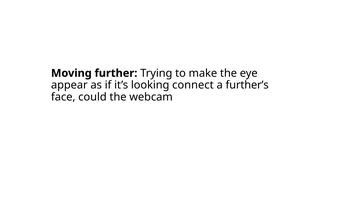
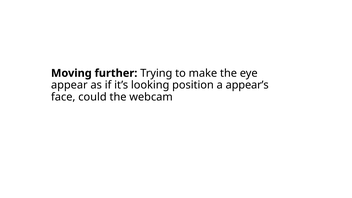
connect: connect -> position
further’s: further’s -> appear’s
